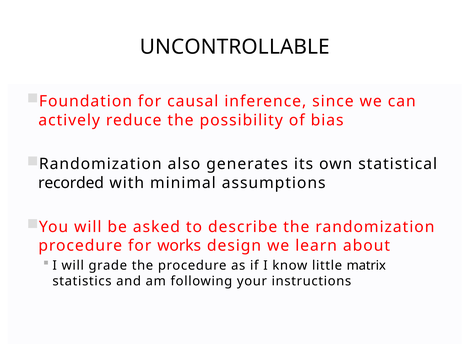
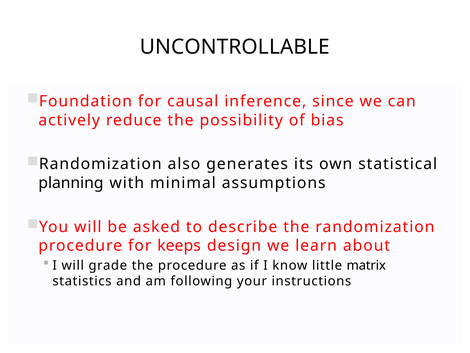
recorded: recorded -> planning
works: works -> keeps
